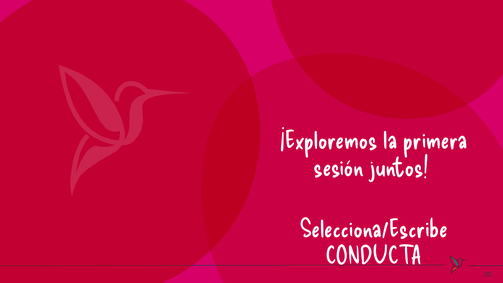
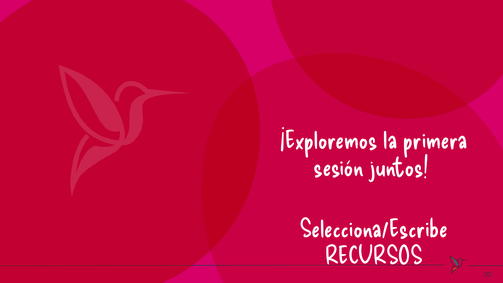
CONDUCTA: CONDUCTA -> RECURSOS
